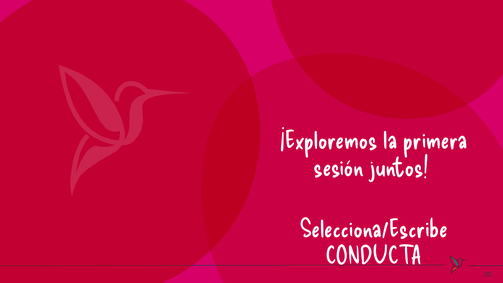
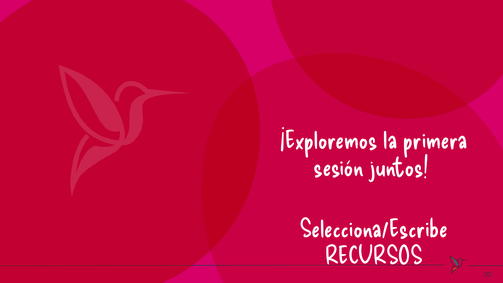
CONDUCTA: CONDUCTA -> RECURSOS
